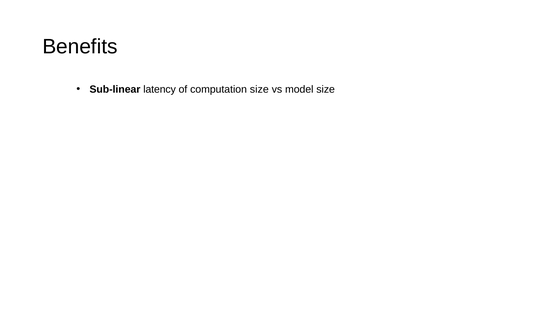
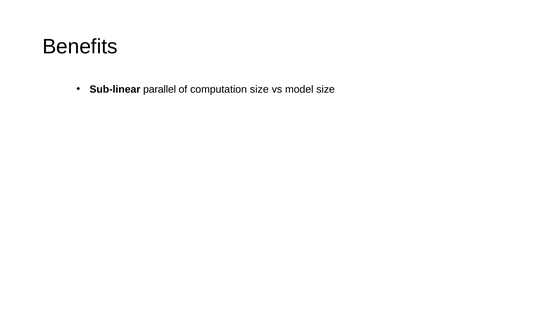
latency: latency -> parallel
